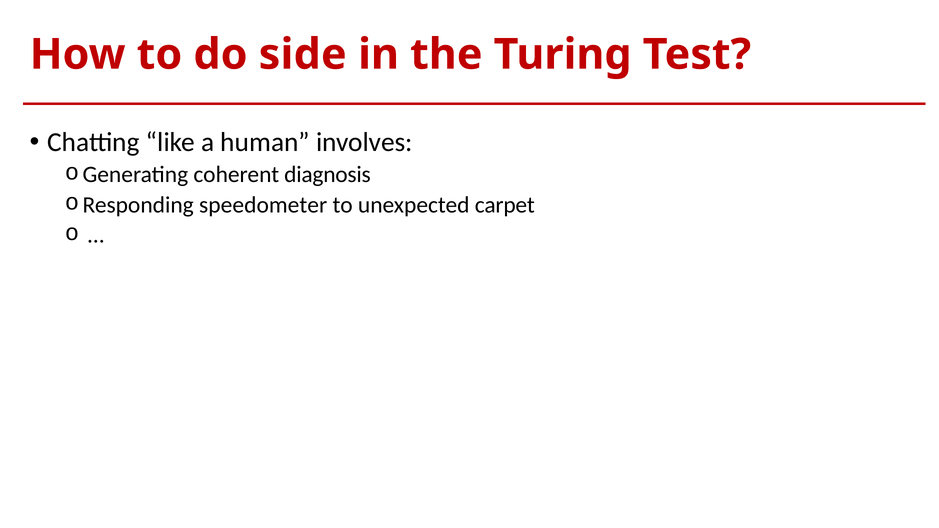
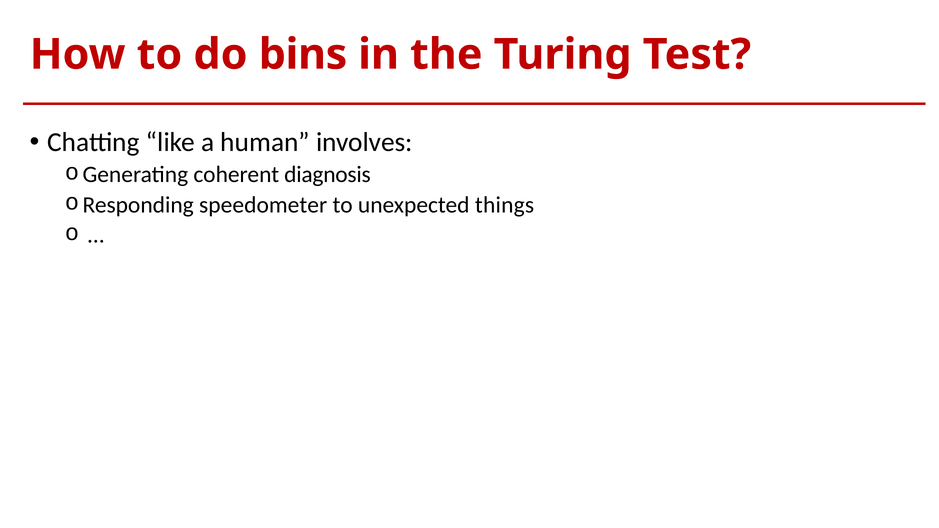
side: side -> bins
carpet: carpet -> things
